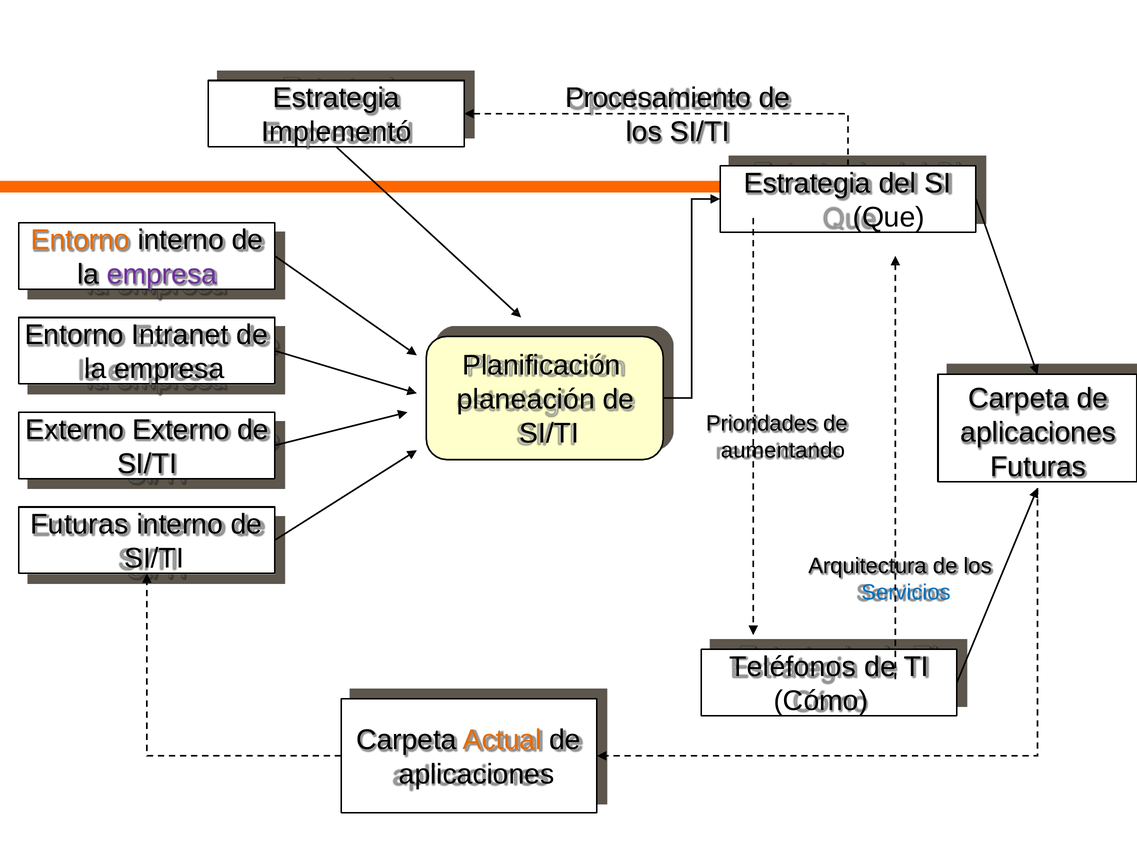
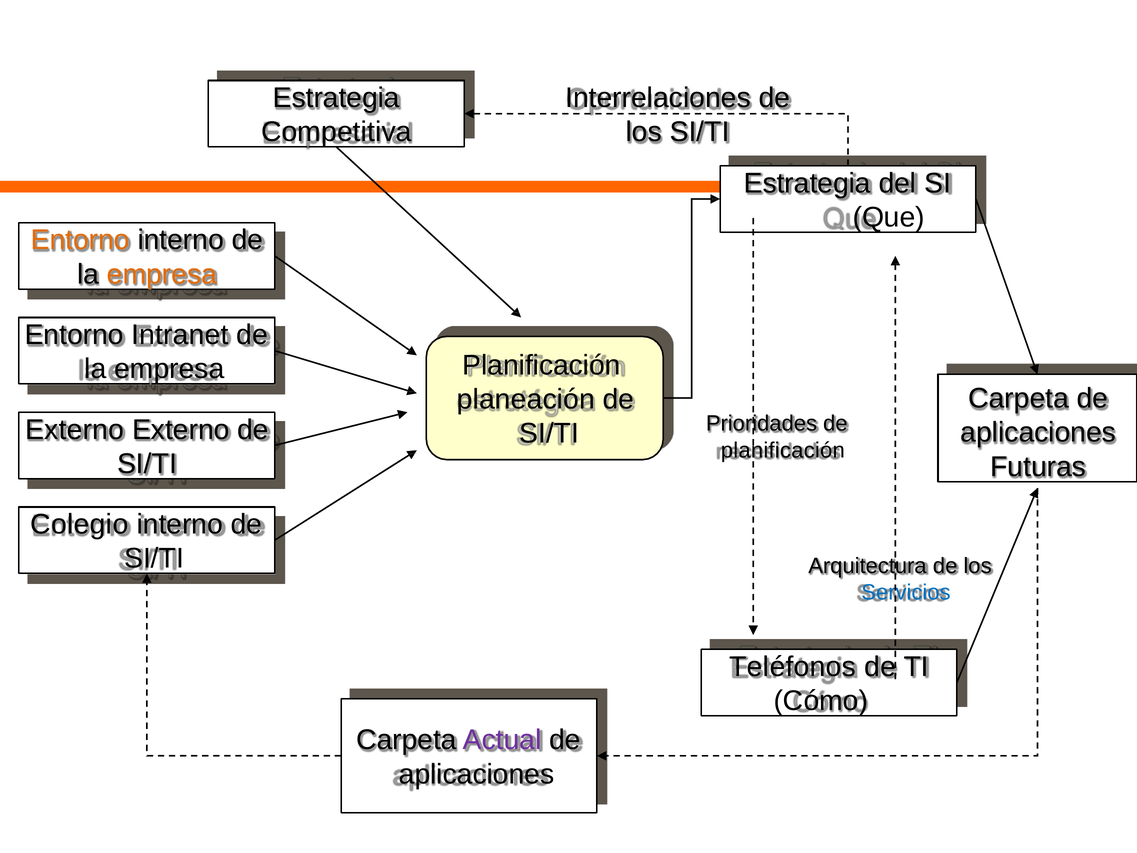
Procesamiento: Procesamiento -> Interrelaciones
Implementó: Implementó -> Competitiva
empresa at (162, 274) colour: purple -> orange
aumentando at (783, 450): aumentando -> planificación
Futuras at (79, 524): Futuras -> Colegio
Actual colour: orange -> purple
